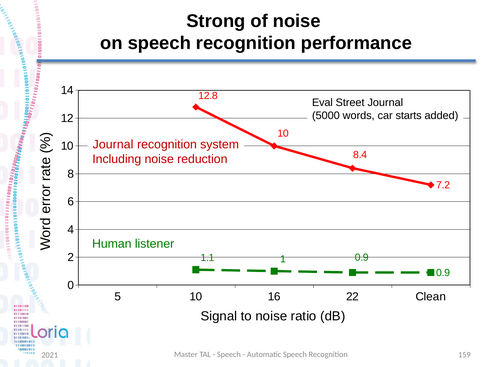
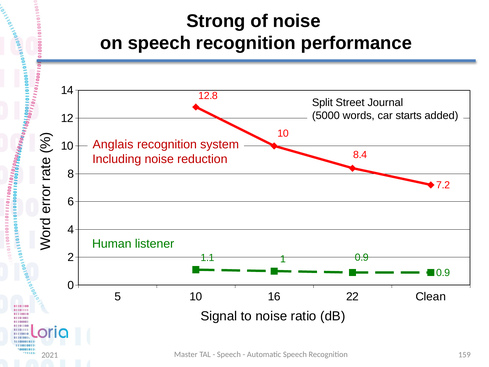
Eval: Eval -> Split
Journal at (113, 144): Journal -> Anglais
